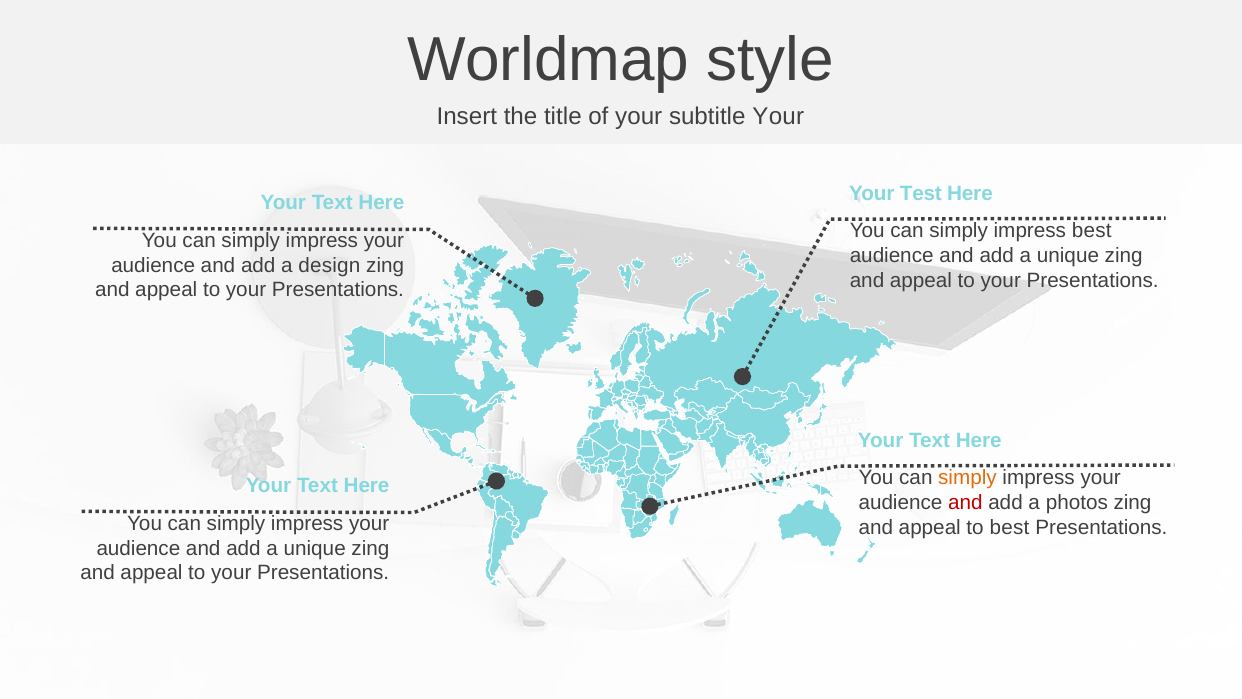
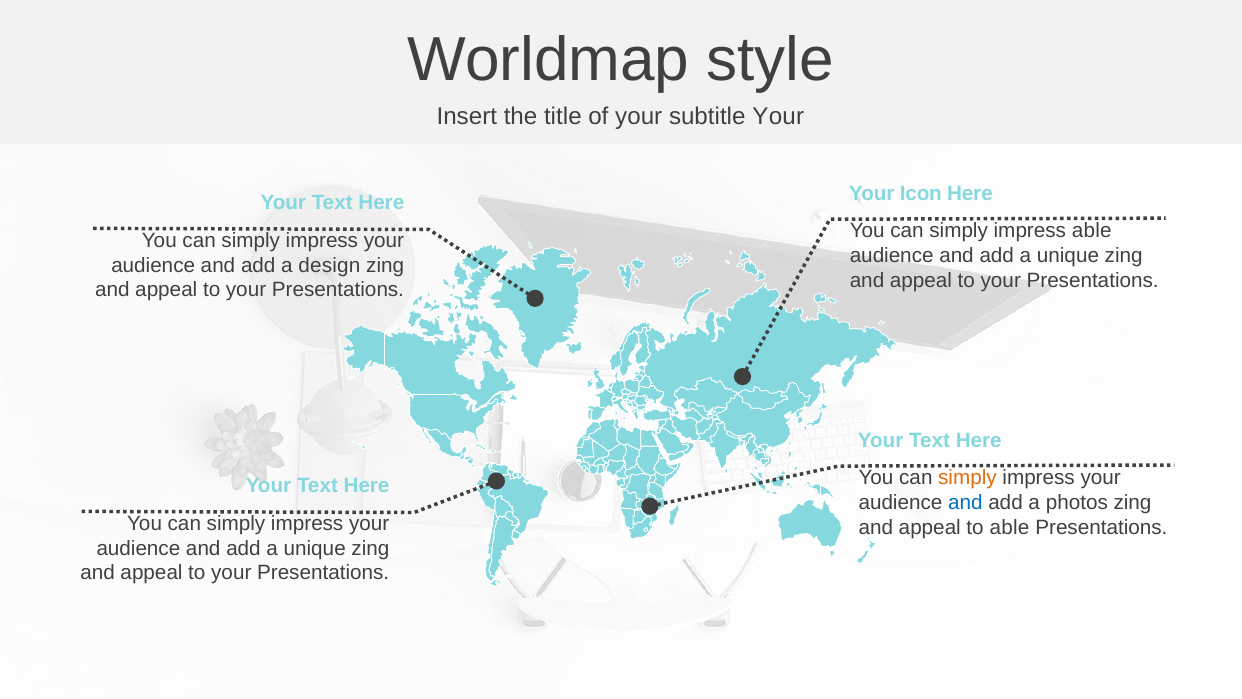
Test: Test -> Icon
impress best: best -> able
and at (965, 502) colour: red -> blue
to best: best -> able
